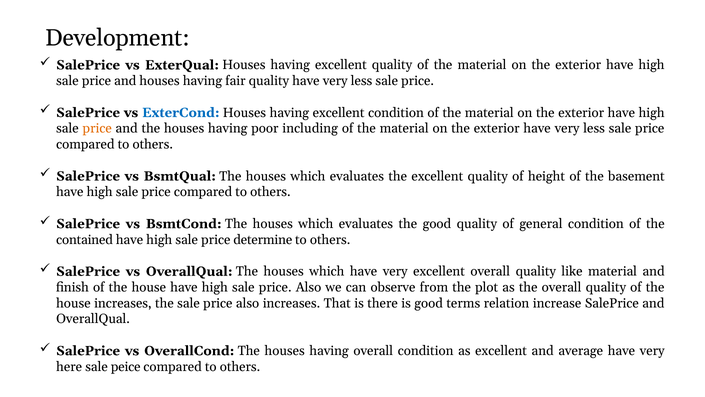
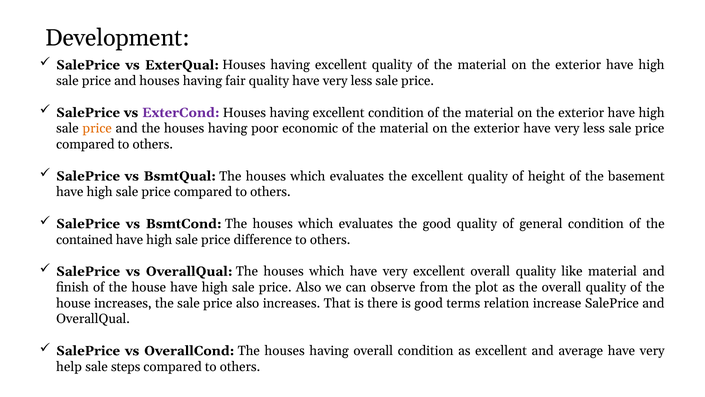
ExterCond colour: blue -> purple
including: including -> economic
determine: determine -> difference
here: here -> help
peice: peice -> steps
